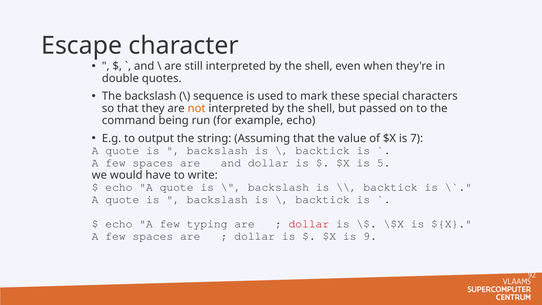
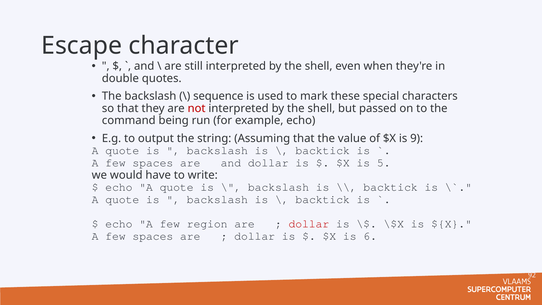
not colour: orange -> red
7: 7 -> 9
typing: typing -> region
9: 9 -> 6
